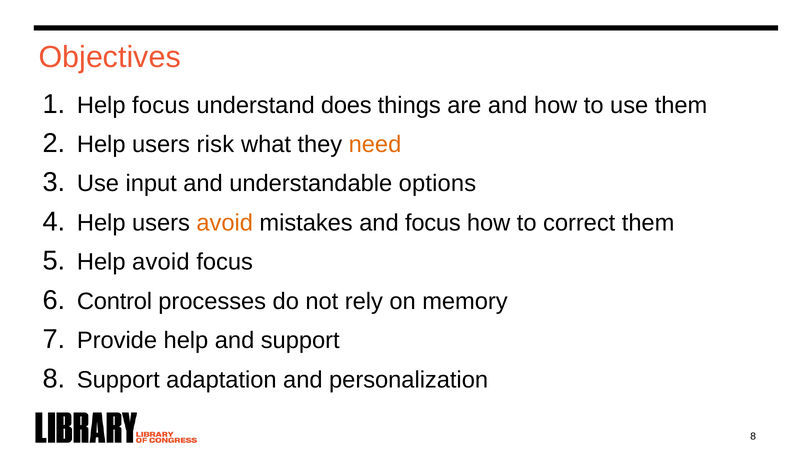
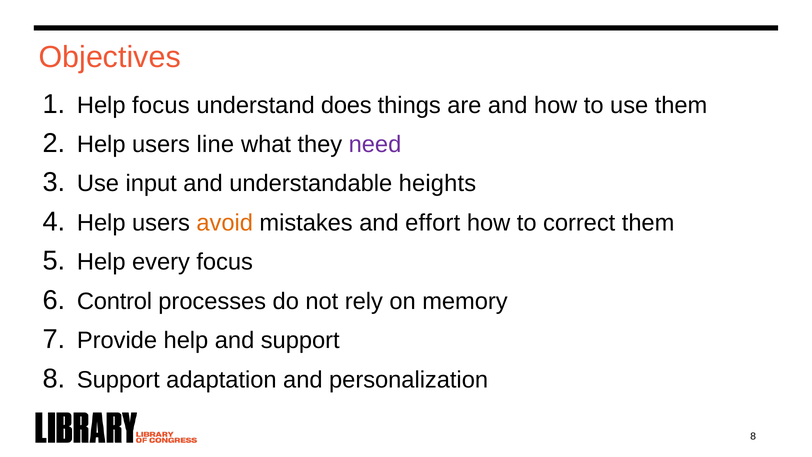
risk: risk -> line
need colour: orange -> purple
options: options -> heights
and focus: focus -> effort
Help avoid: avoid -> every
